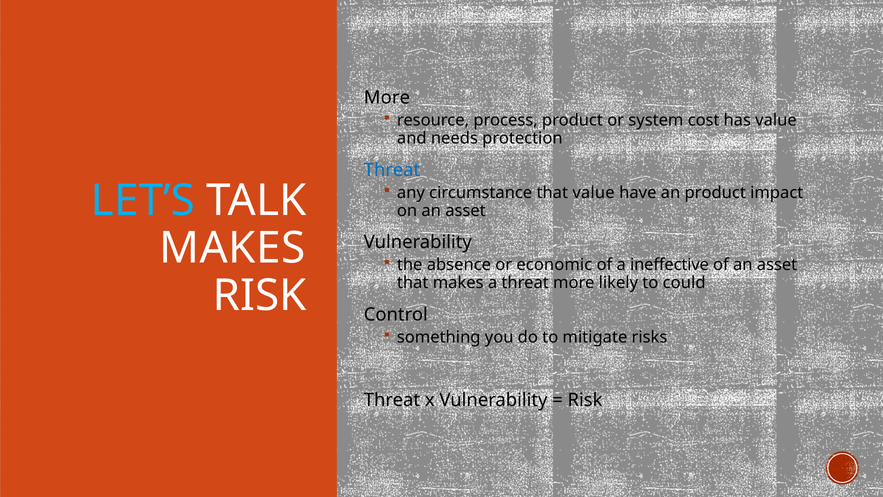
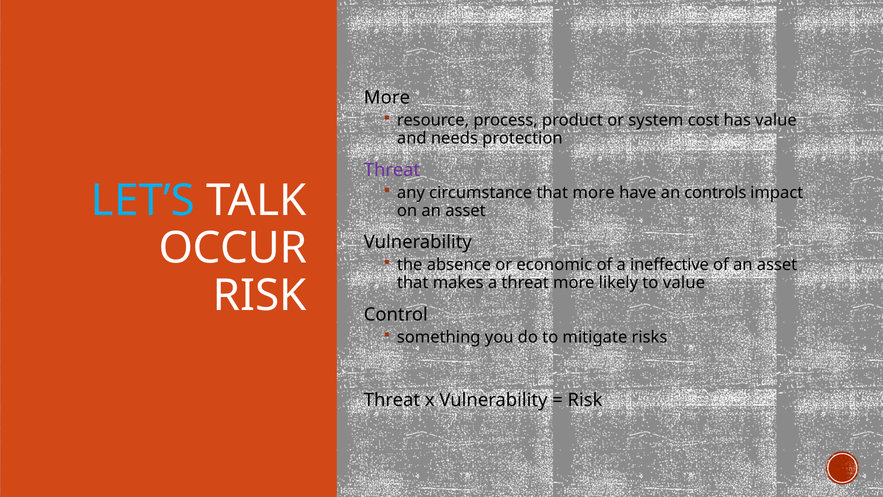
Threat at (392, 170) colour: blue -> purple
that value: value -> more
an product: product -> controls
MAKES at (232, 248): MAKES -> OCCUR
to could: could -> value
